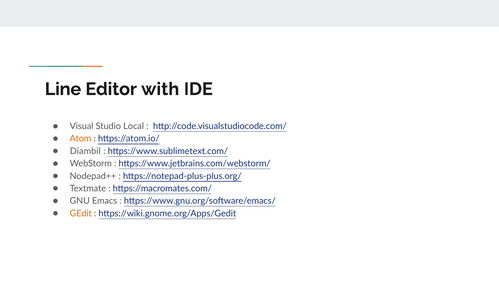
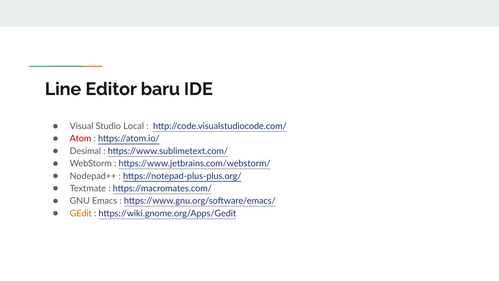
with: with -> baru
Atom colour: orange -> red
Diambil: Diambil -> Desimal
